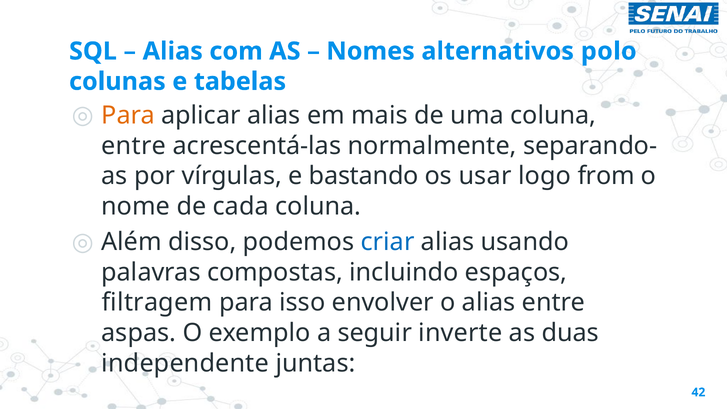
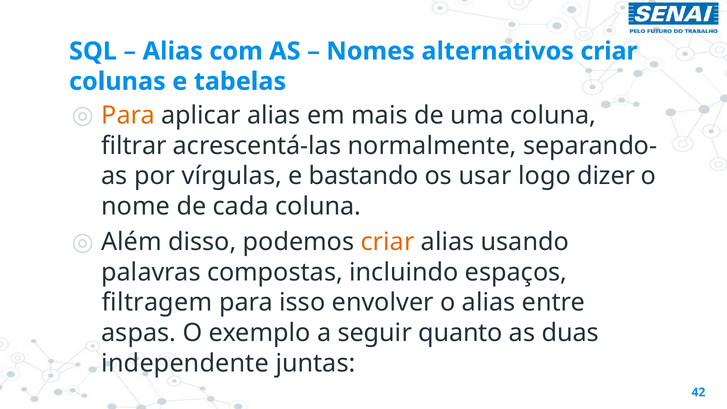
alternativos polo: polo -> criar
entre at (134, 146): entre -> filtrar
from: from -> dizer
criar at (388, 242) colour: blue -> orange
inverte: inverte -> quanto
